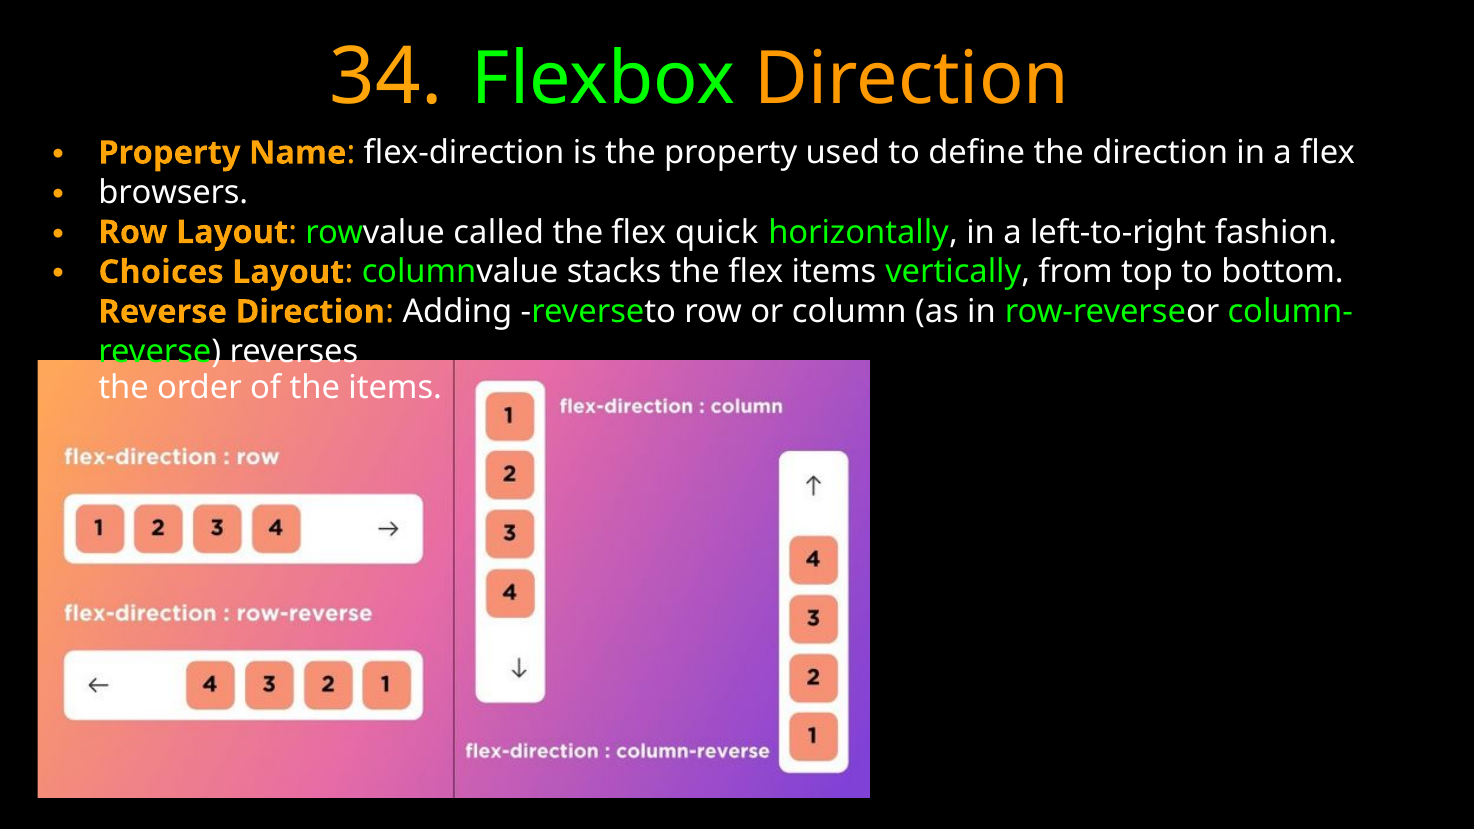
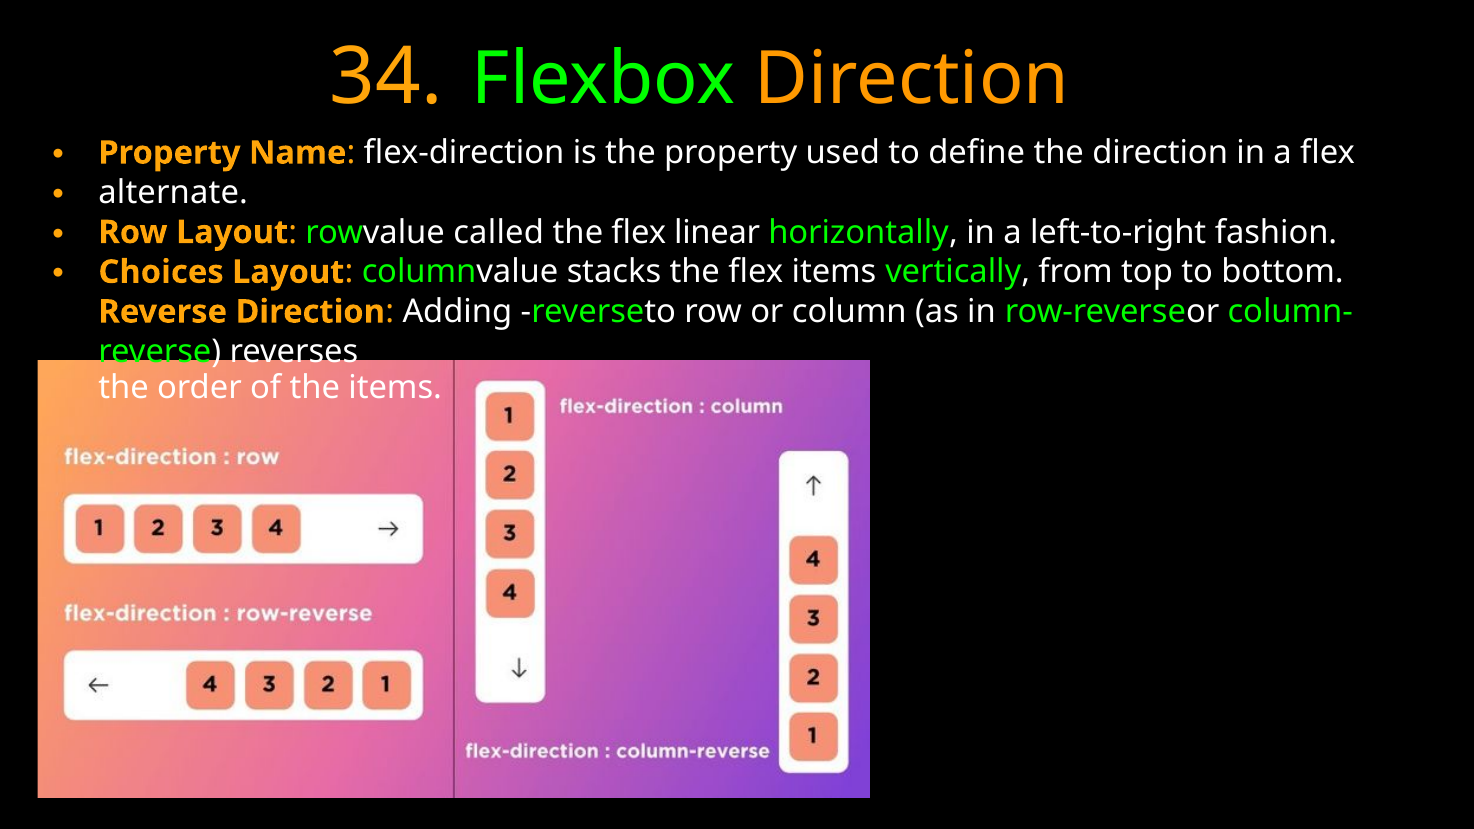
browsers: browsers -> alternate
quick: quick -> linear
